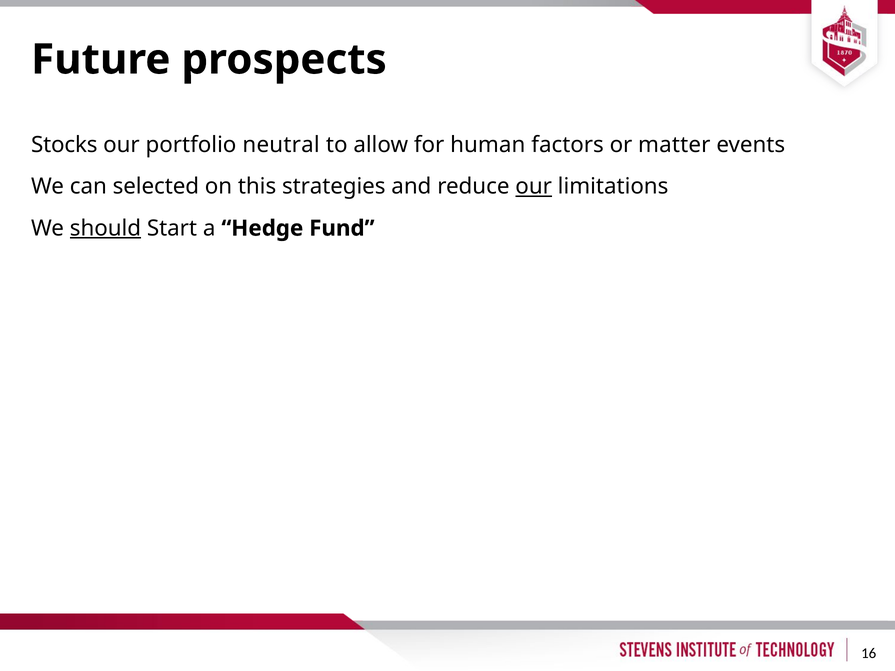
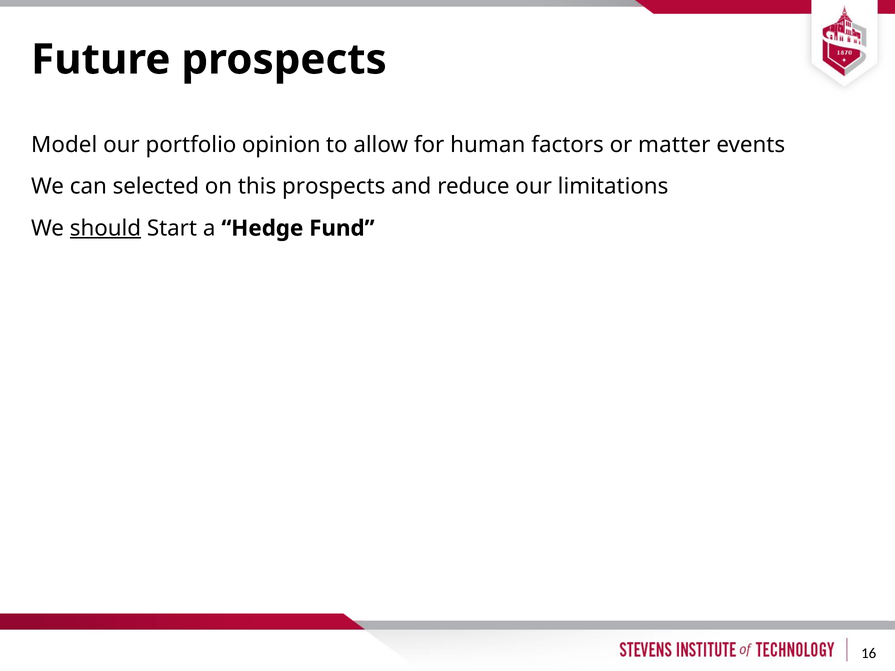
Stocks: Stocks -> Model
neutral: neutral -> opinion
this strategies: strategies -> prospects
our at (534, 187) underline: present -> none
